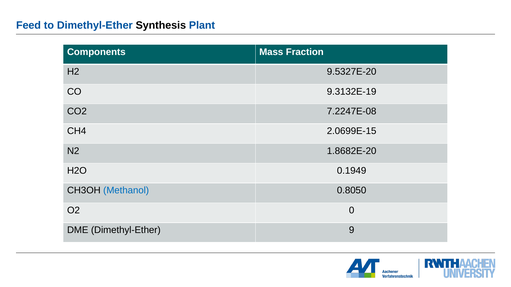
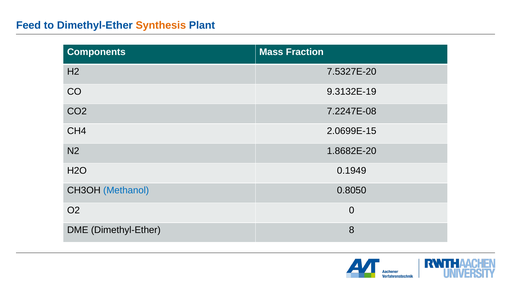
Synthesis colour: black -> orange
9.5327E-20: 9.5327E-20 -> 7.5327E-20
9: 9 -> 8
